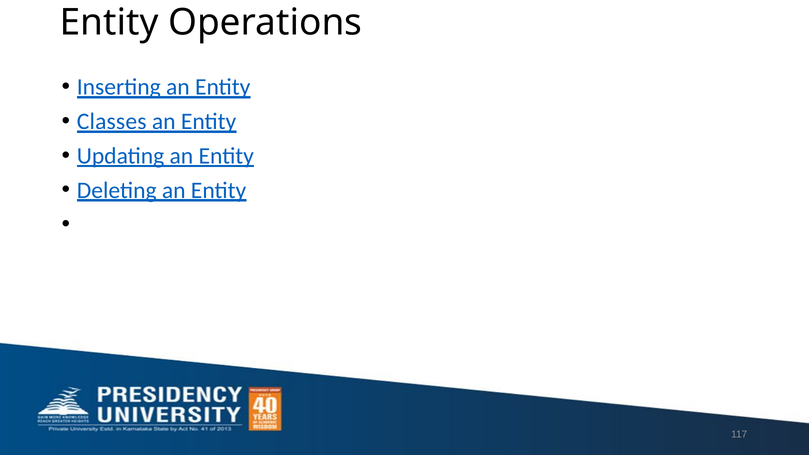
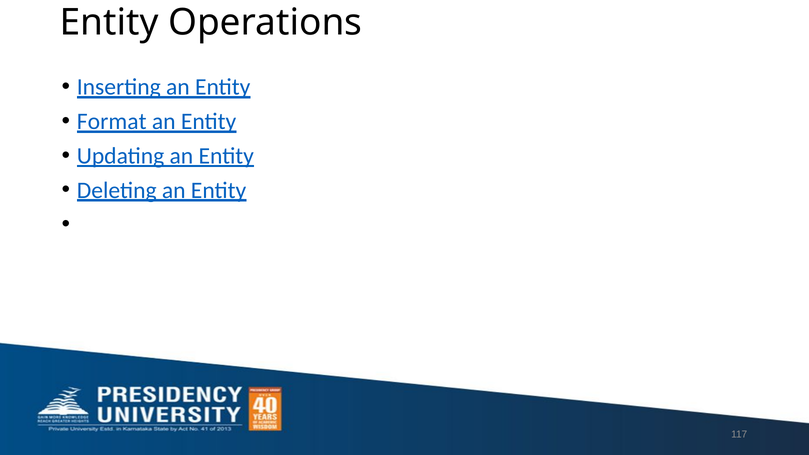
Classes: Classes -> Format
